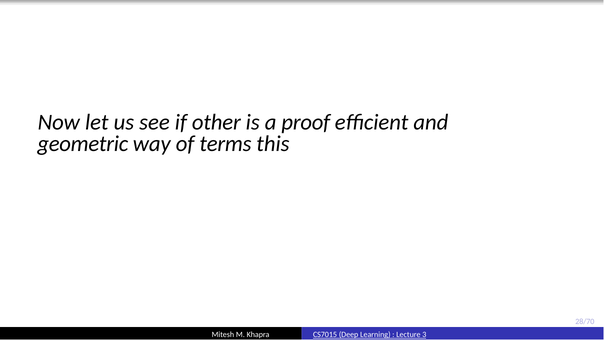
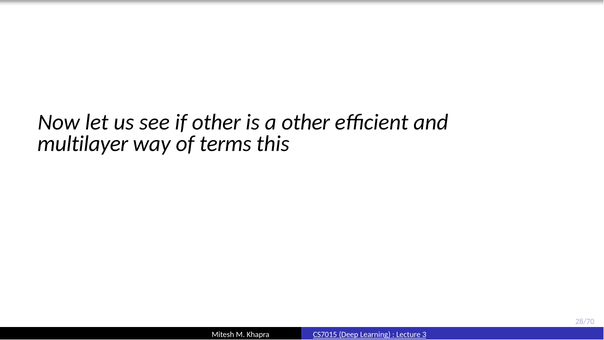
a proof: proof -> other
geometric: geometric -> multilayer
